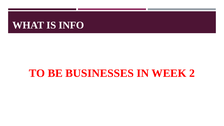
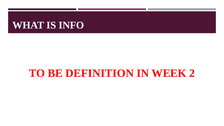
BUSINESSES: BUSINESSES -> DEFINITION
